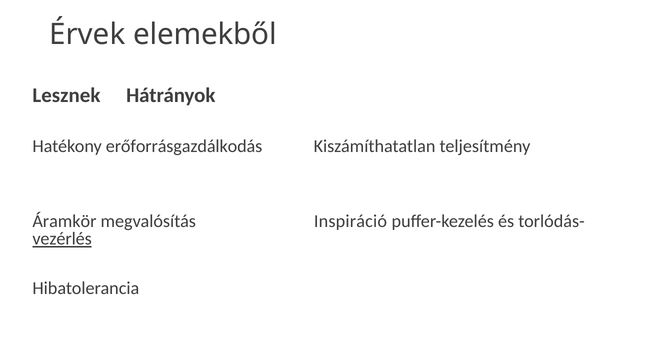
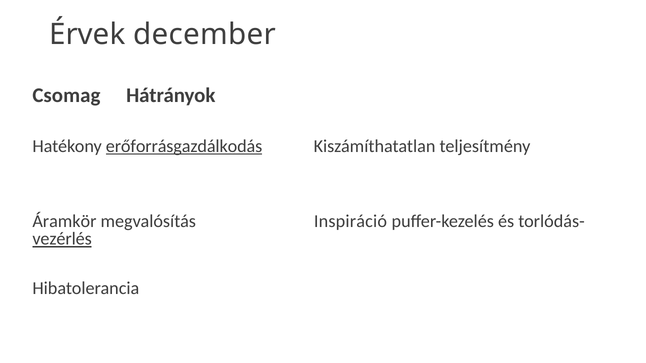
elemekből: elemekből -> december
Lesznek: Lesznek -> Csomag
erőforrásgazdálkodás underline: none -> present
